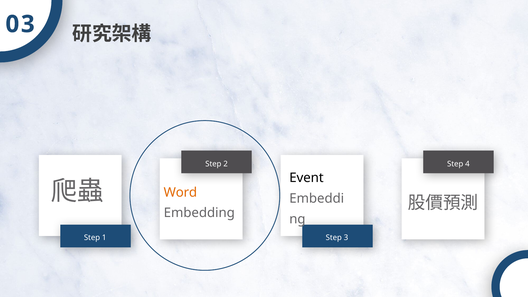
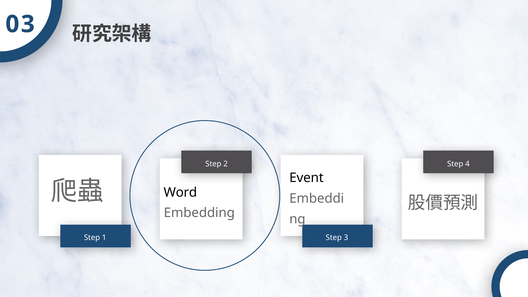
Word colour: orange -> black
